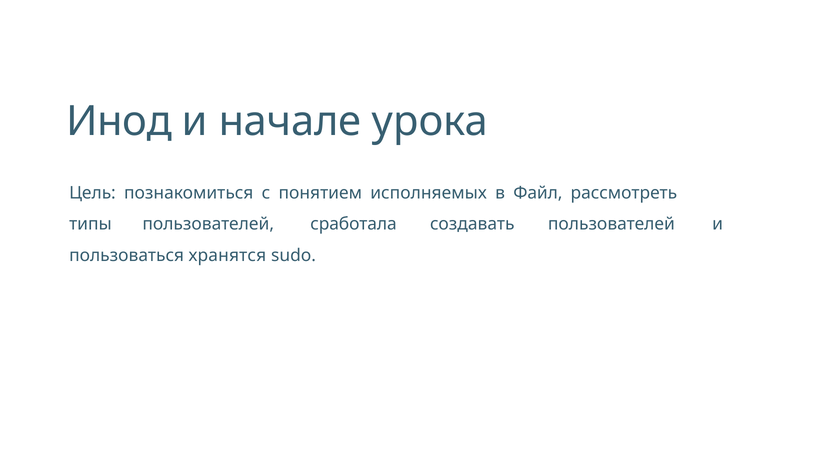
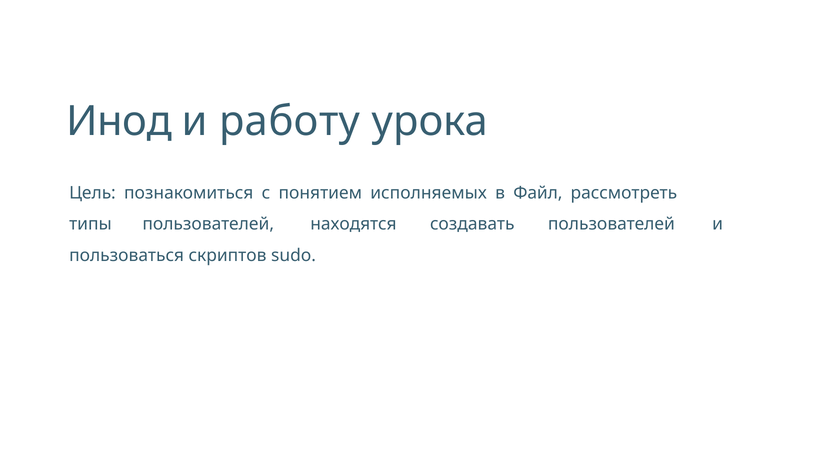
начале: начале -> работу
сработала: сработала -> находятся
хранятся: хранятся -> скриптов
